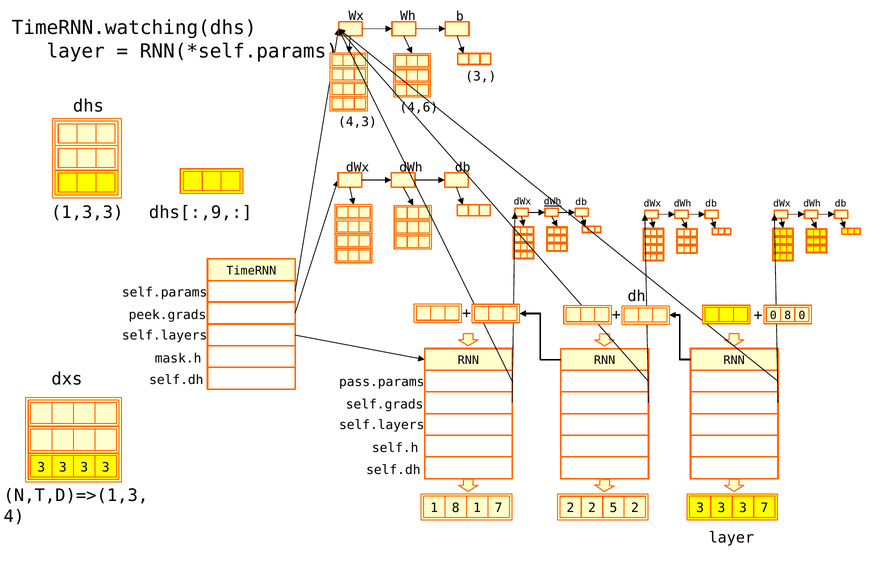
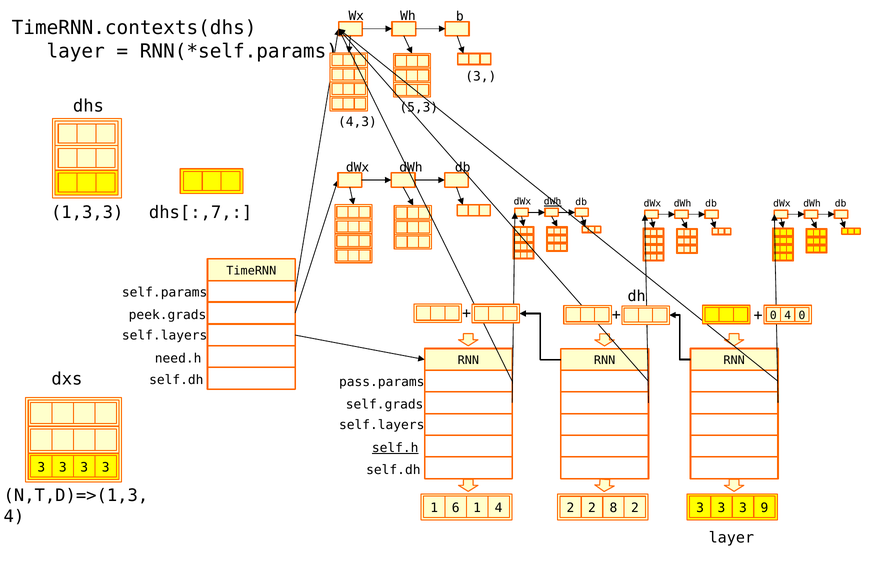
TimeRNN.watching(dhs: TimeRNN.watching(dhs -> TimeRNN.contexts(dhs
4,6: 4,6 -> 5,3
dhs[:,9: dhs[:,9 -> dhs[:,7
0 8: 8 -> 4
mask.h: mask.h -> need.h
self.h underline: none -> present
1 8: 8 -> 6
1 7: 7 -> 4
3 7: 7 -> 9
5: 5 -> 8
